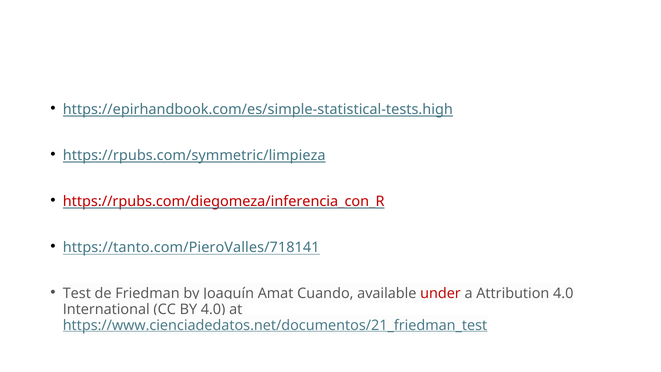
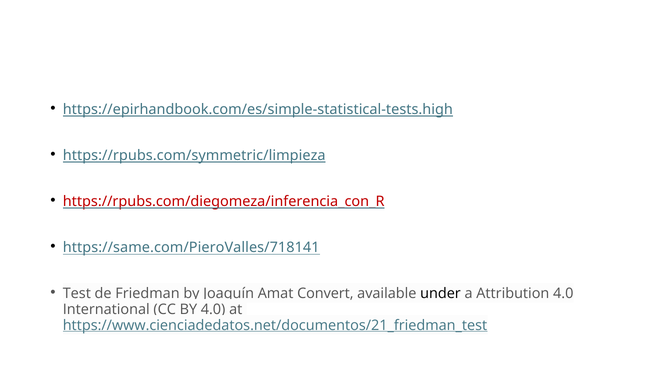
https://tanto.com/PieroValles/718141: https://tanto.com/PieroValles/718141 -> https://same.com/PieroValles/718141
Cuando: Cuando -> Convert
under colour: red -> black
